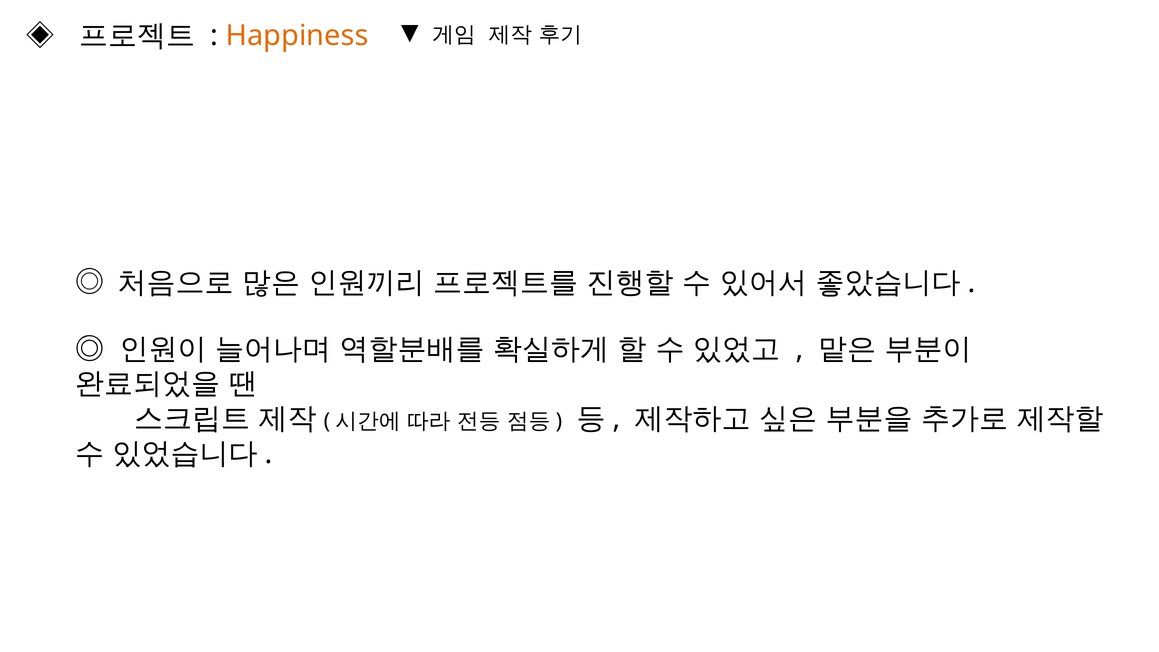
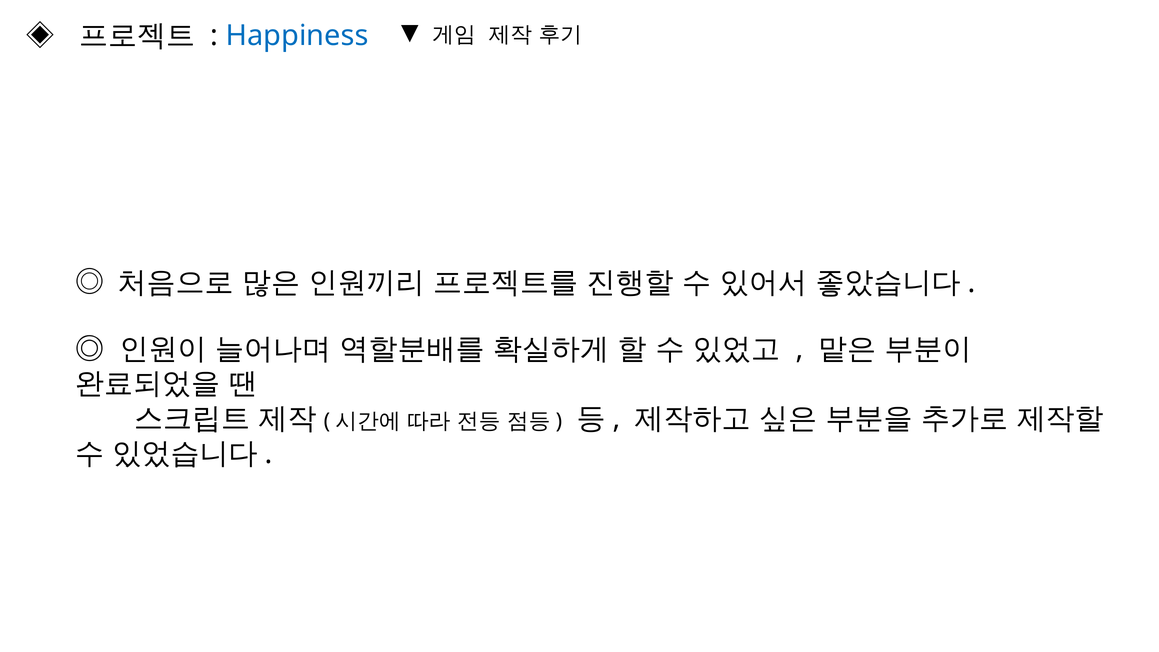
Happiness colour: orange -> blue
